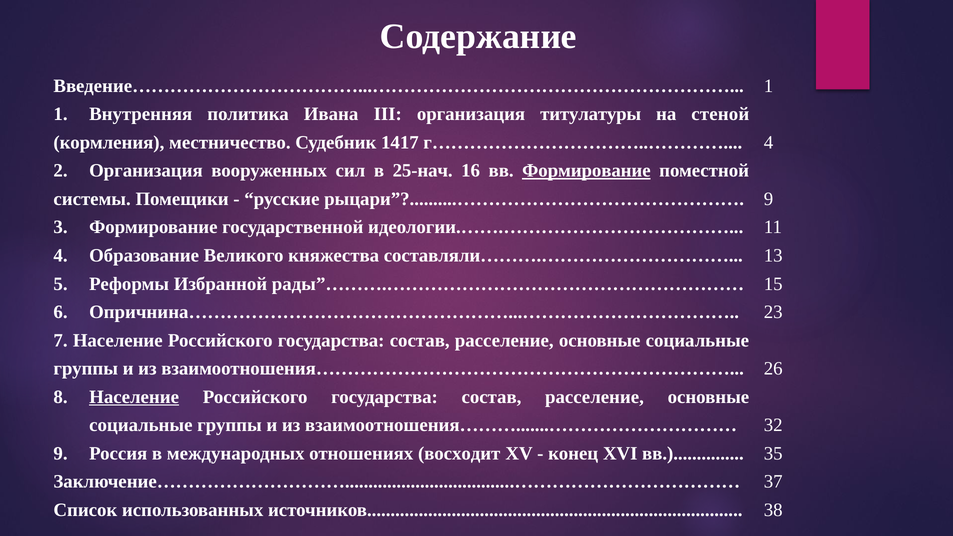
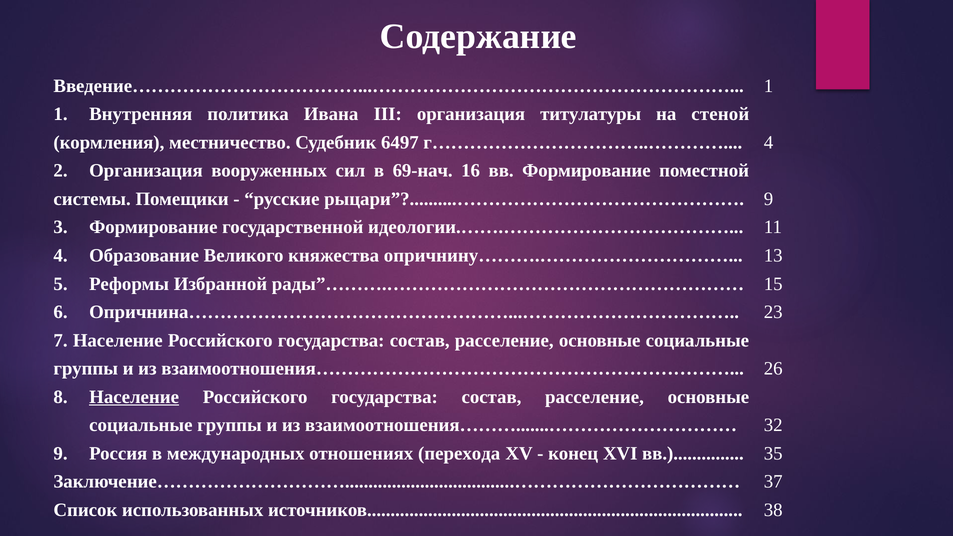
1417: 1417 -> 6497
25-нач: 25-нач -> 69-нач
Формирование at (586, 171) underline: present -> none
составляли……….…………………………: составляли……….………………………… -> опричнину……….…………………………
восходит: восходит -> перехода
